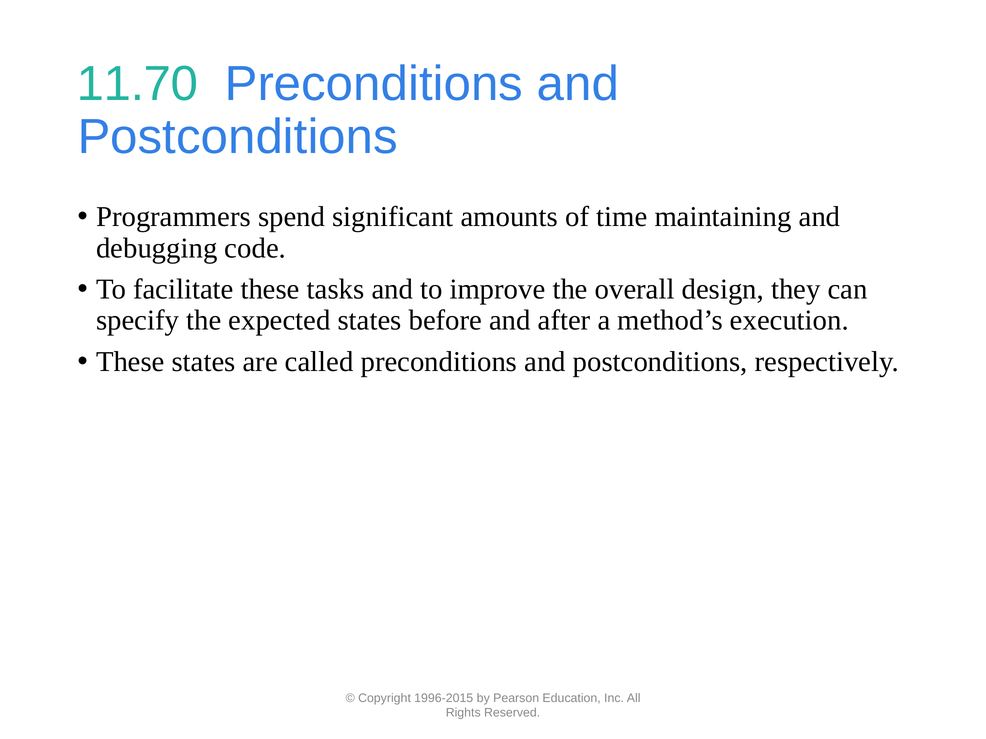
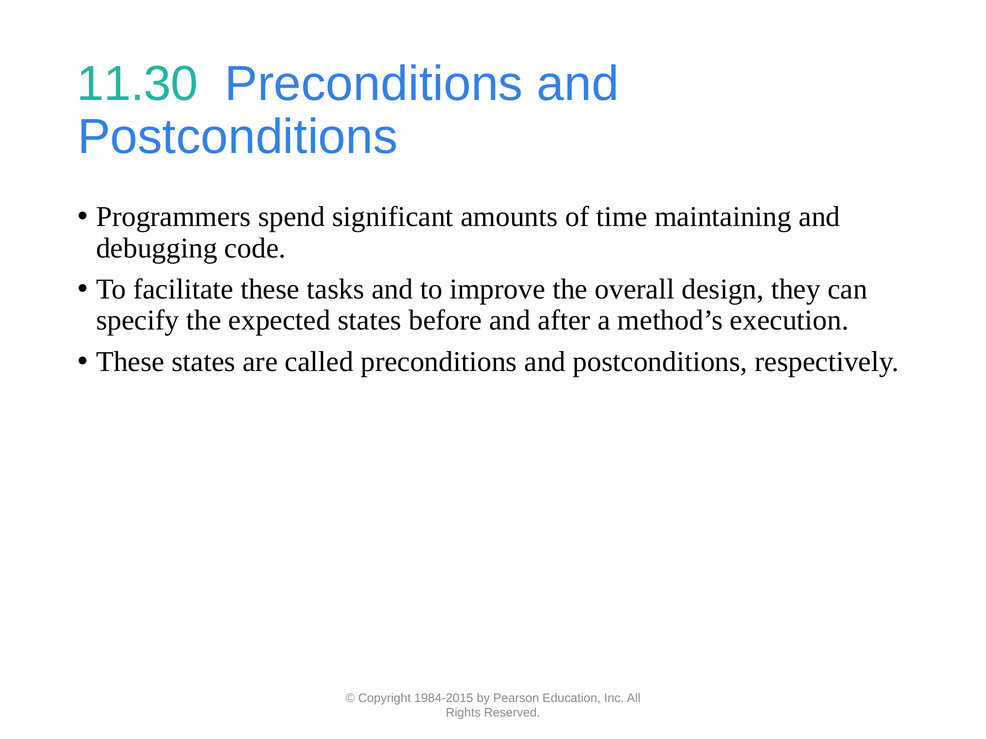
11.70: 11.70 -> 11.30
1996-2015: 1996-2015 -> 1984-2015
